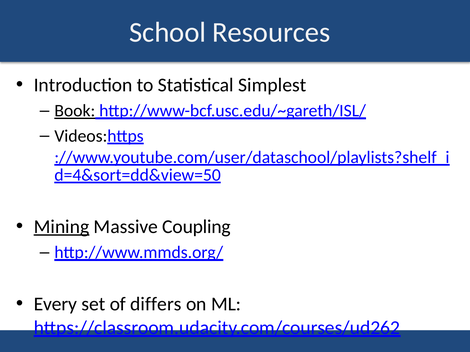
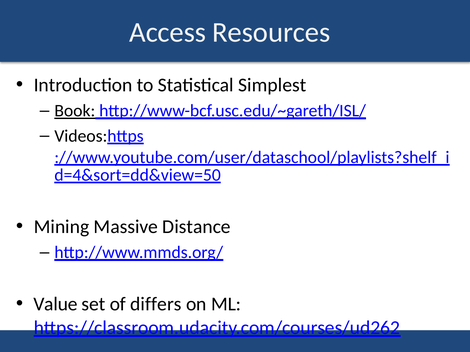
School: School -> Access
Mining underline: present -> none
Coupling: Coupling -> Distance
Every: Every -> Value
